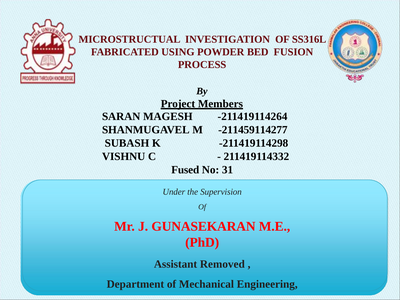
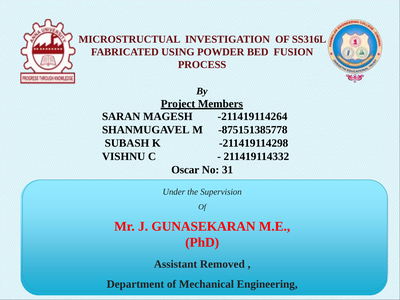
-211459114277: -211459114277 -> -875151385778
Fused: Fused -> Oscar
